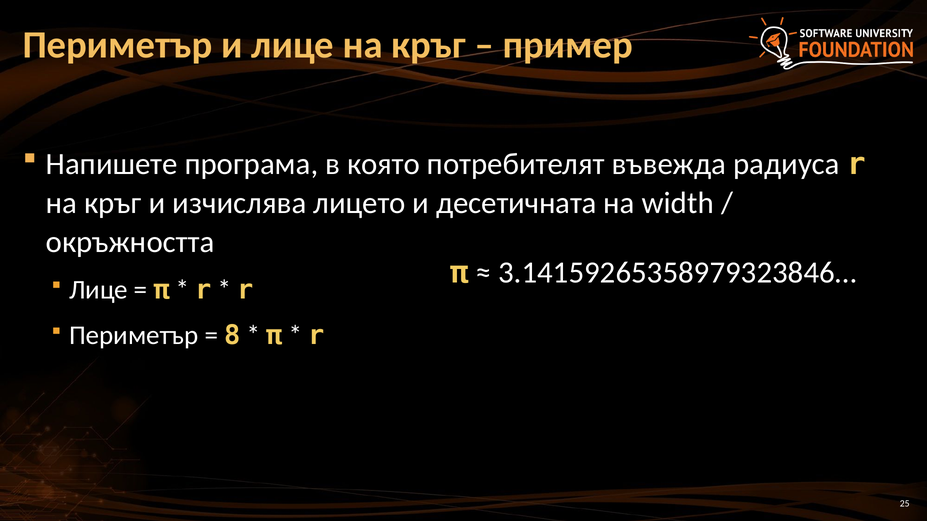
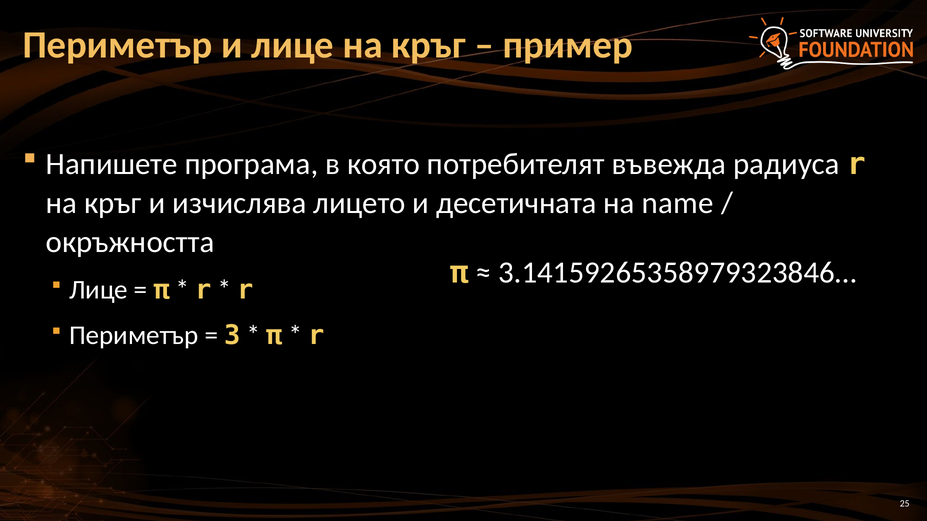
width: width -> name
8: 8 -> 3
